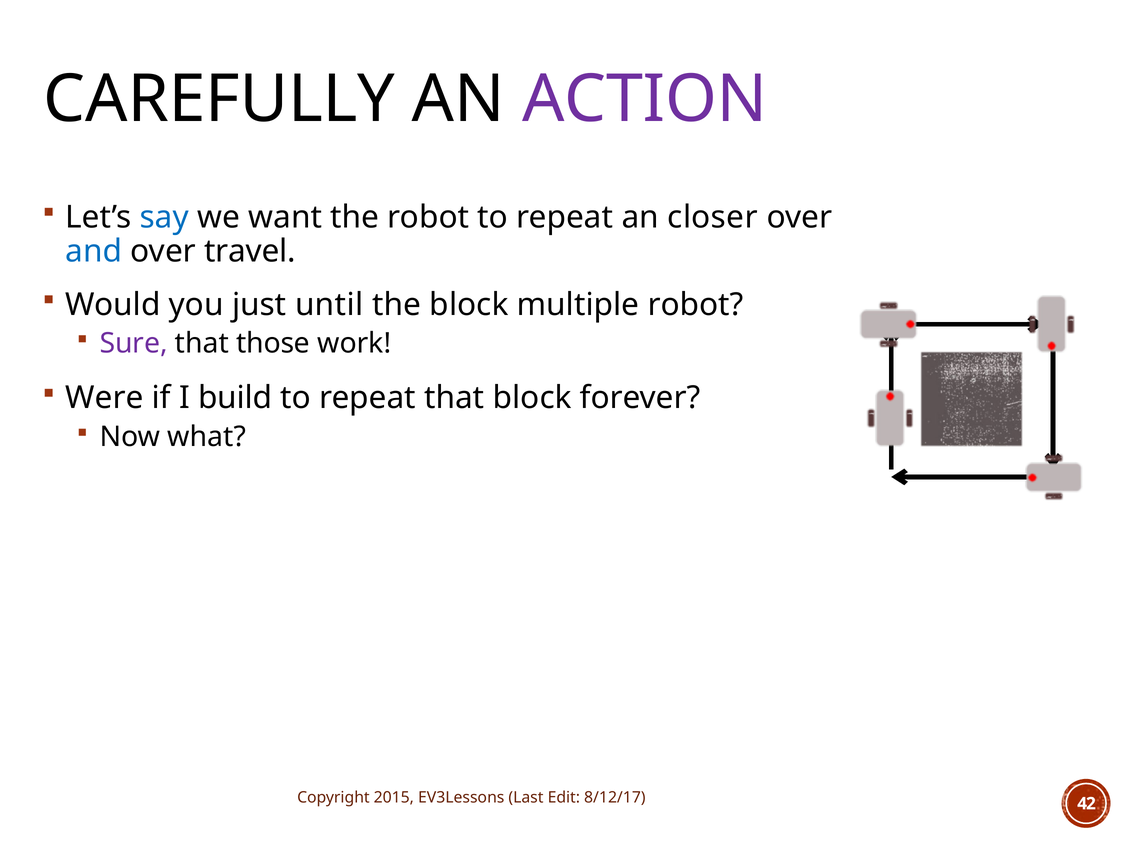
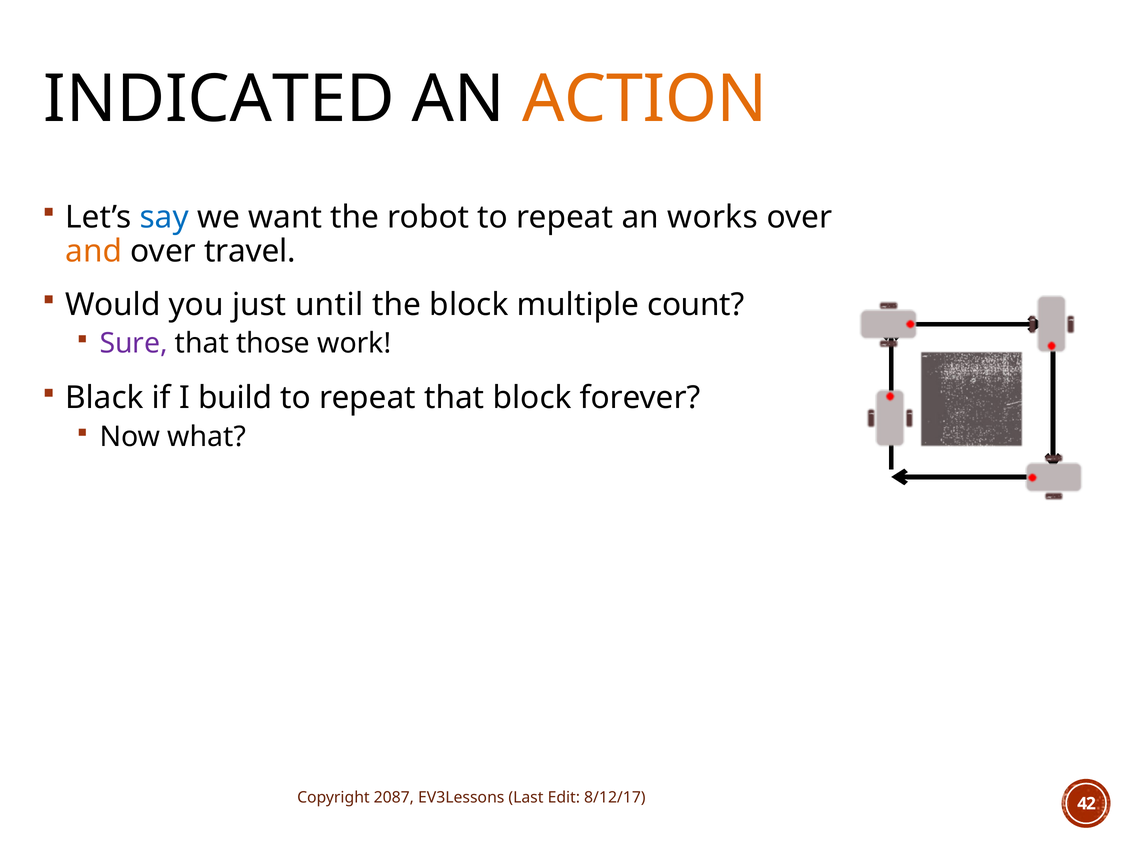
CAREFULLY: CAREFULLY -> INDICATED
ACTION colour: purple -> orange
closer: closer -> works
and colour: blue -> orange
multiple robot: robot -> count
Were: Were -> Black
2015: 2015 -> 2087
